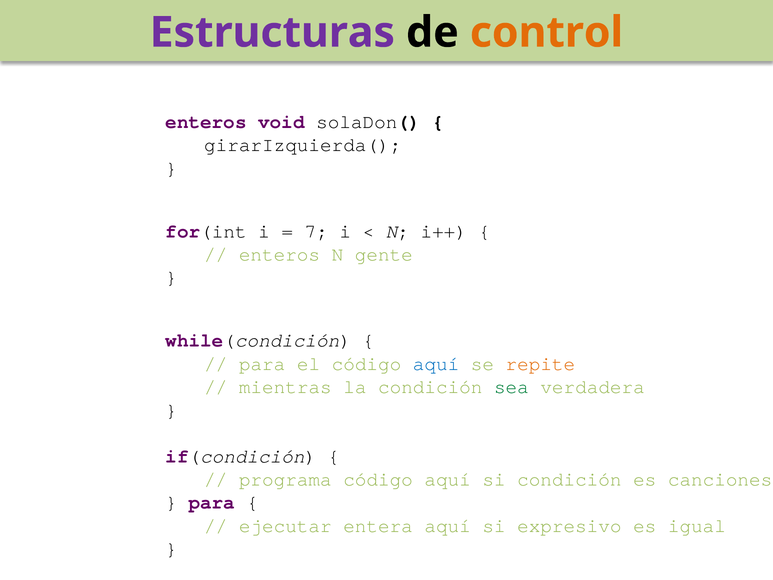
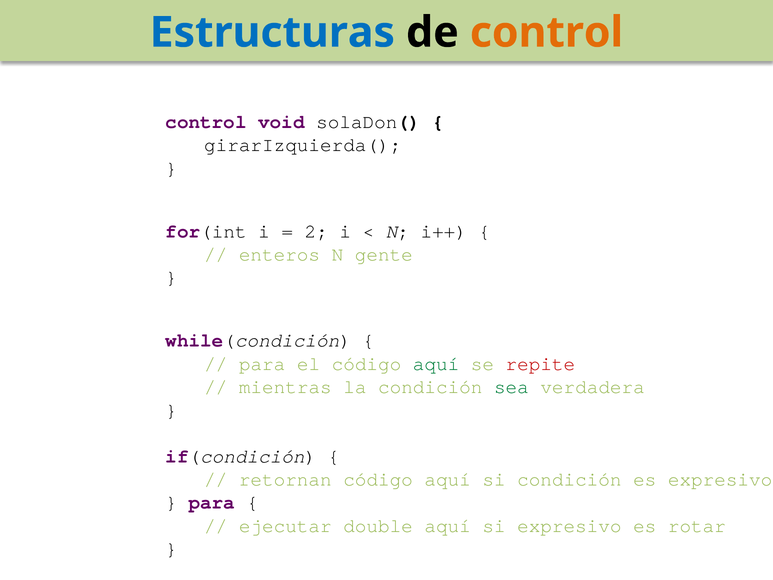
Estructuras colour: purple -> blue
enteros at (206, 122): enteros -> control
7: 7 -> 2
aquí at (436, 364) colour: blue -> green
repite colour: orange -> red
programa: programa -> retornan
es canciones: canciones -> expresivo
entera: entera -> double
igual: igual -> rotar
